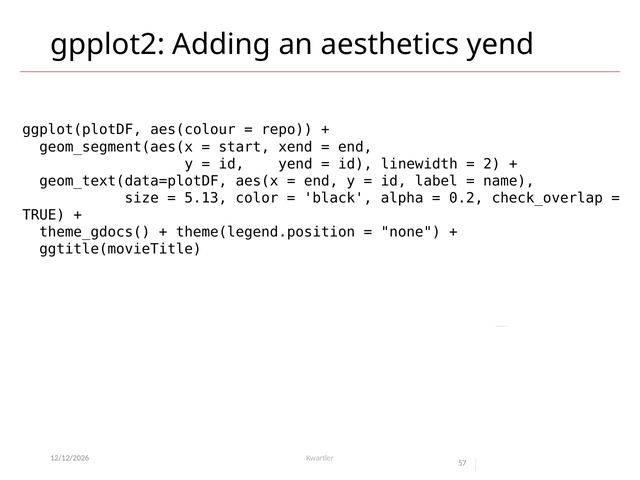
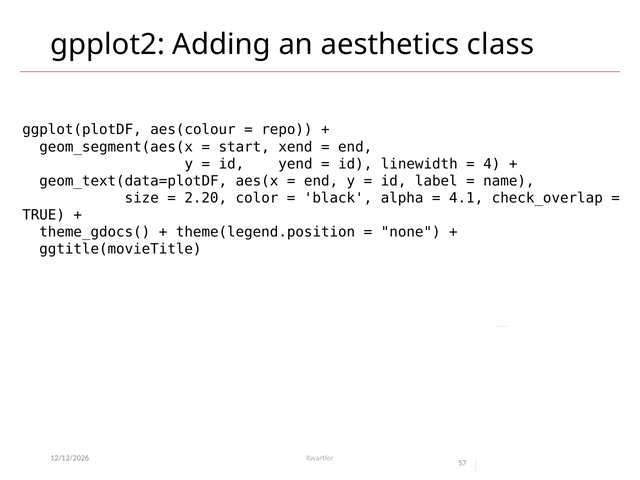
aesthetics yend: yend -> class
2: 2 -> 4
5.13: 5.13 -> 2.20
0.2: 0.2 -> 4.1
